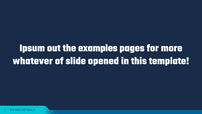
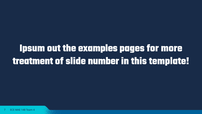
whatever: whatever -> treatment
opened: opened -> number
